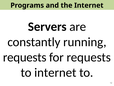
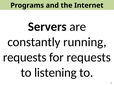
to internet: internet -> listening
